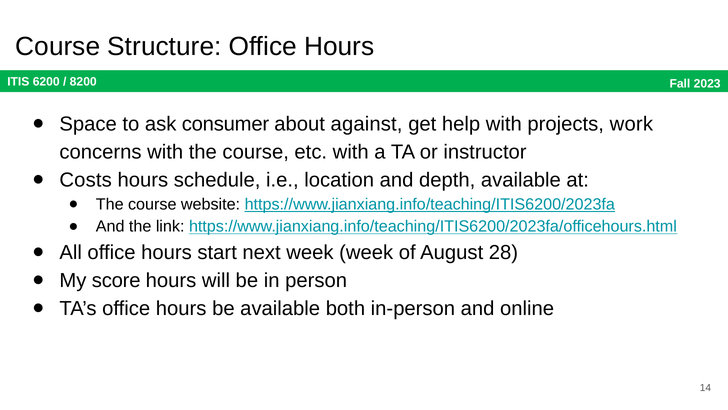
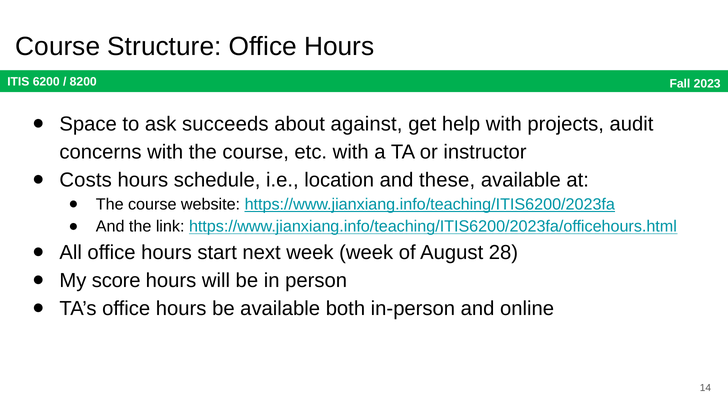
consumer: consumer -> succeeds
work: work -> audit
depth: depth -> these
